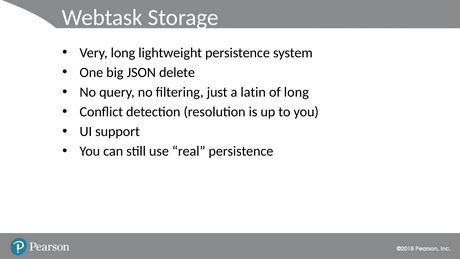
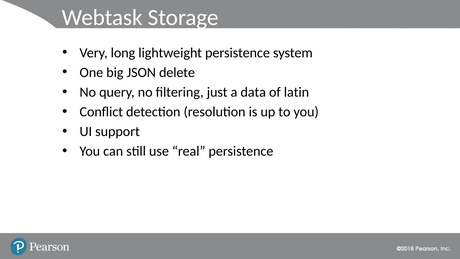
latin: latin -> data
of long: long -> latin
